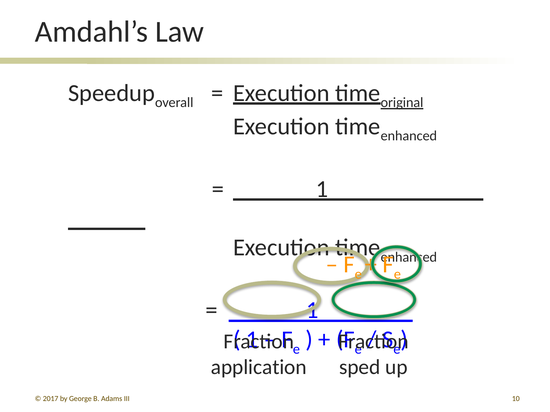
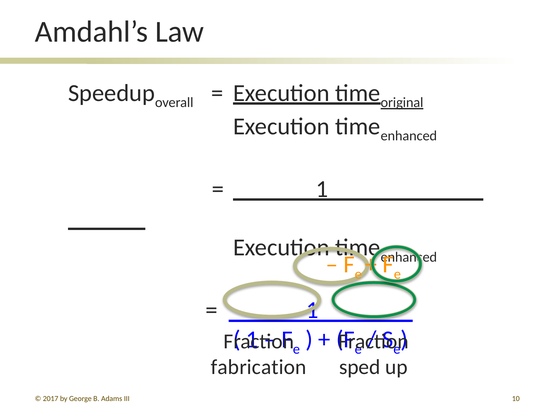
application: application -> fabrication
